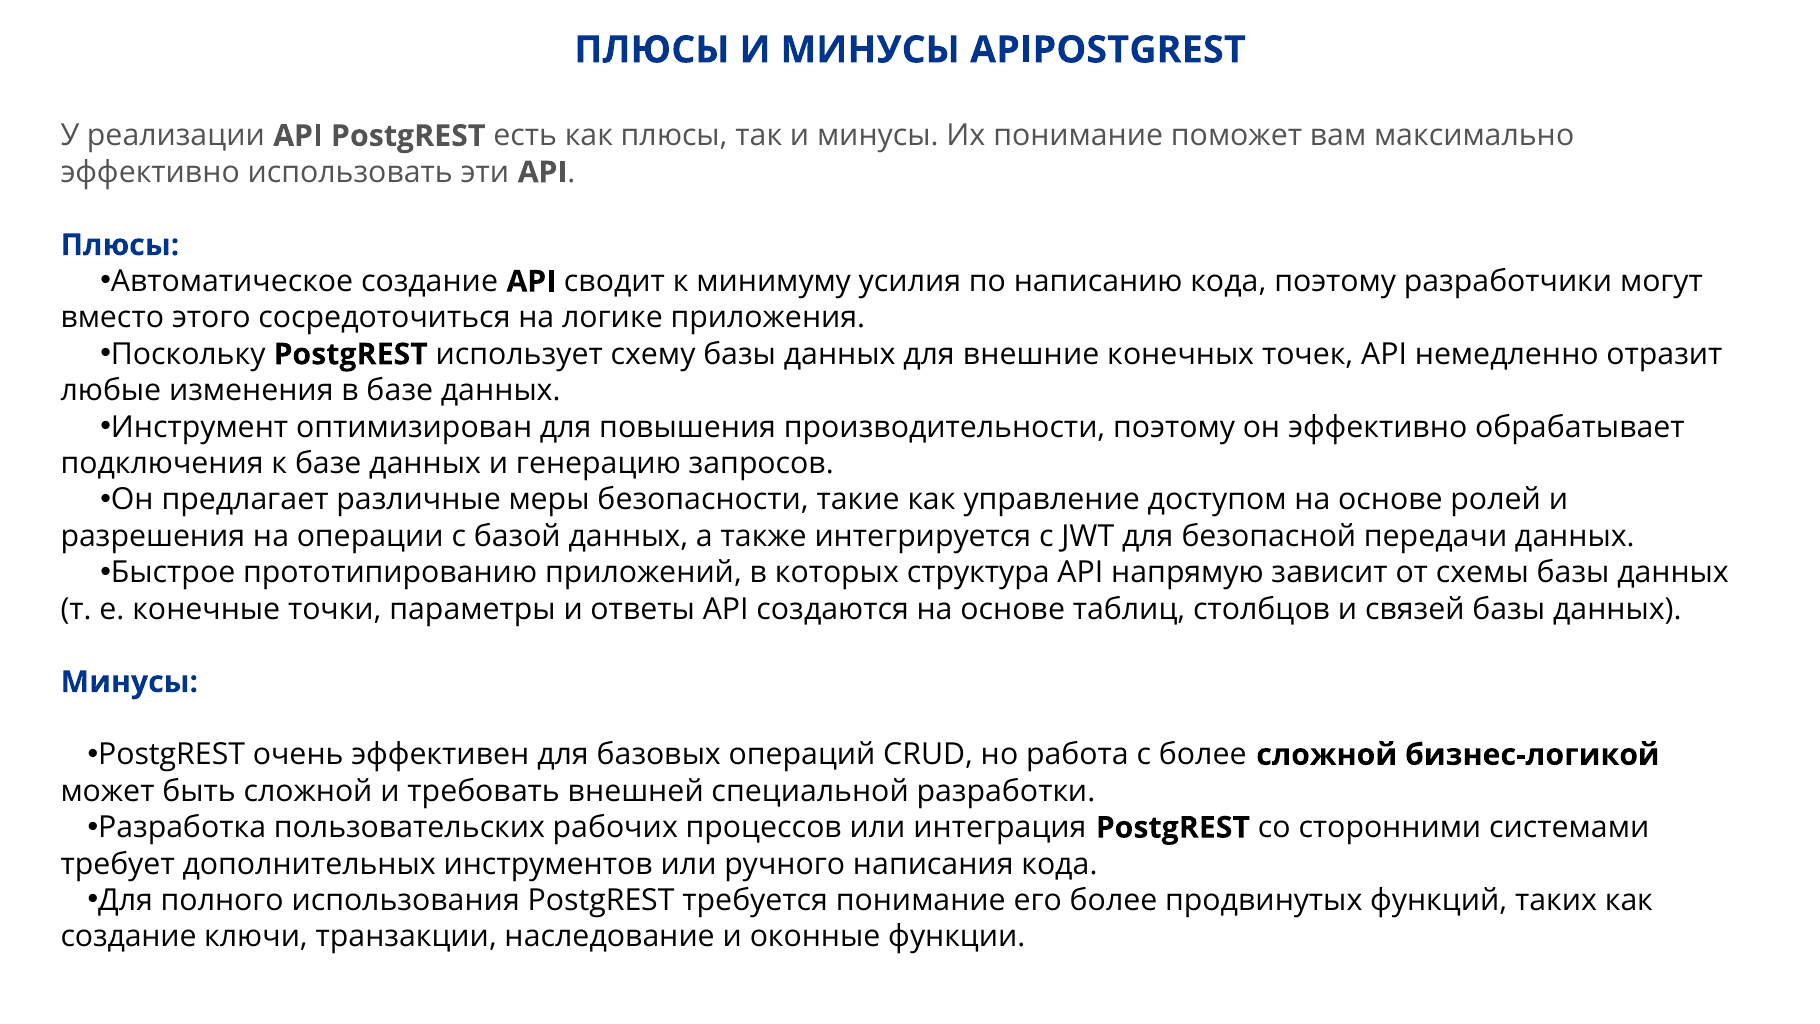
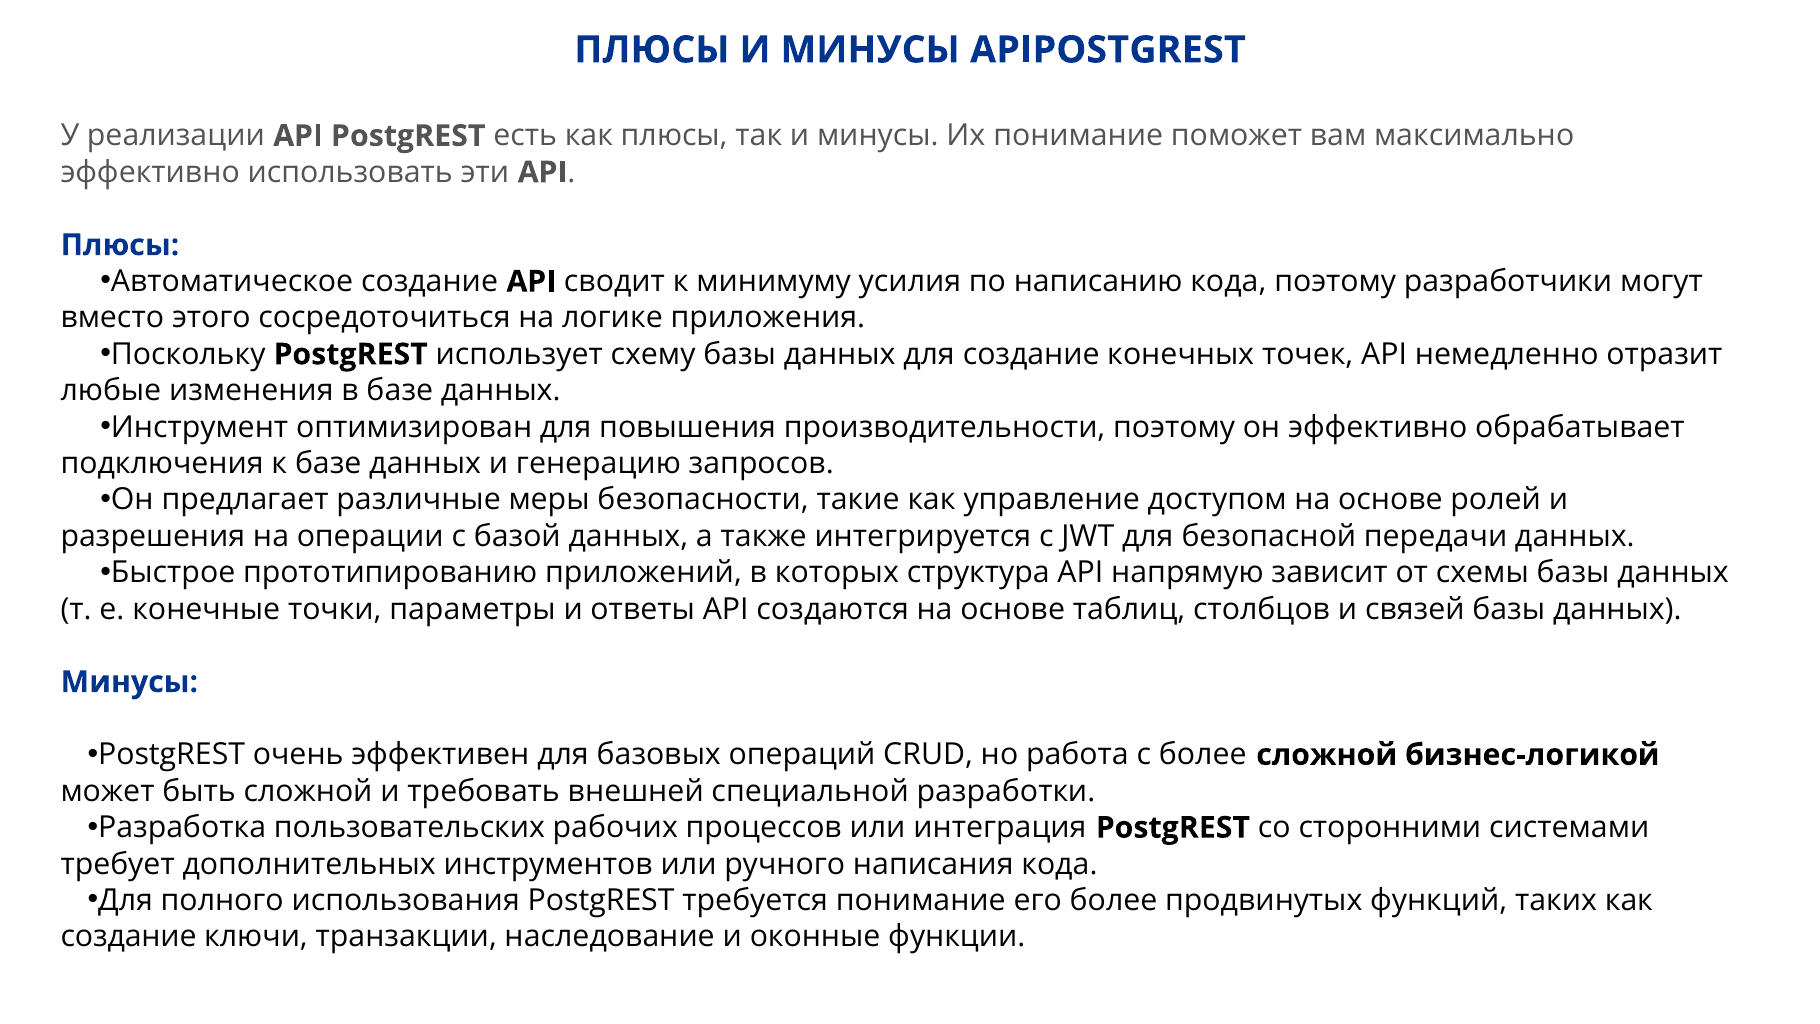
для внешние: внешние -> создание
